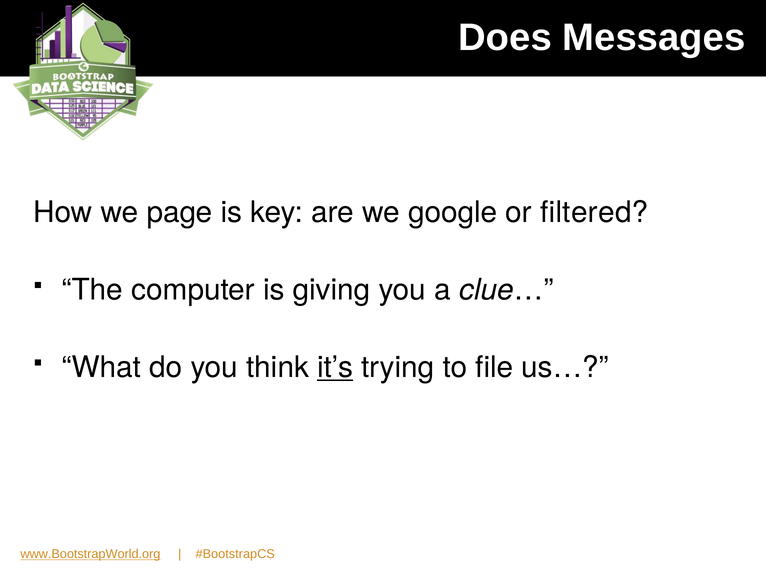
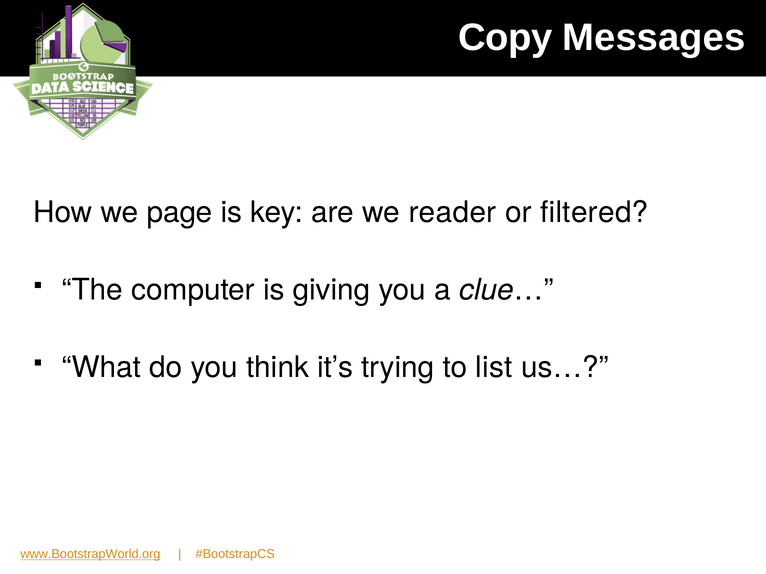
Does: Does -> Copy
google: google -> reader
it’s underline: present -> none
file: file -> list
